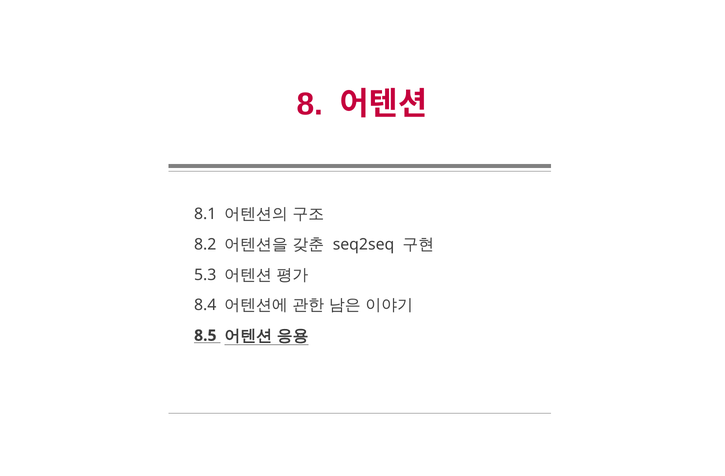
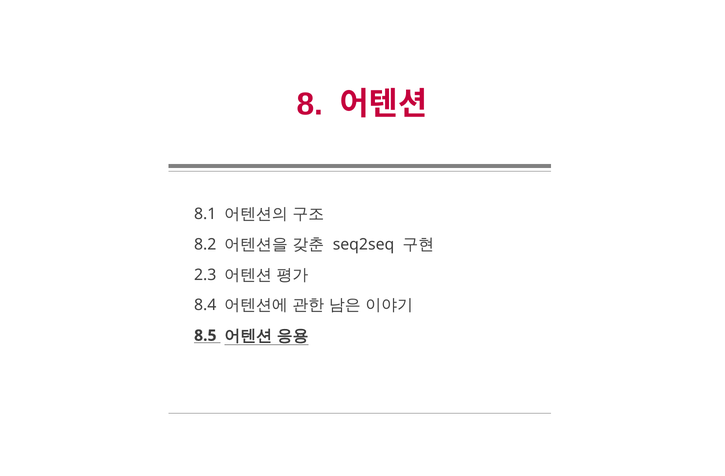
5.3: 5.3 -> 2.3
